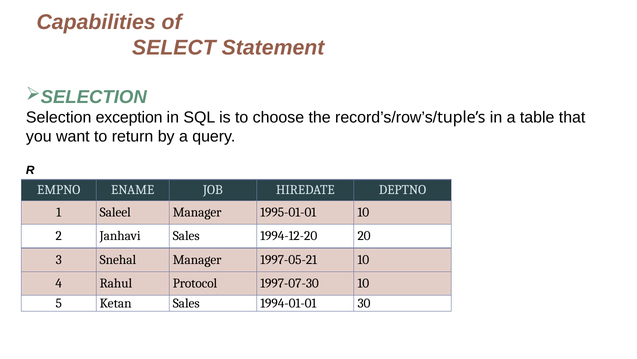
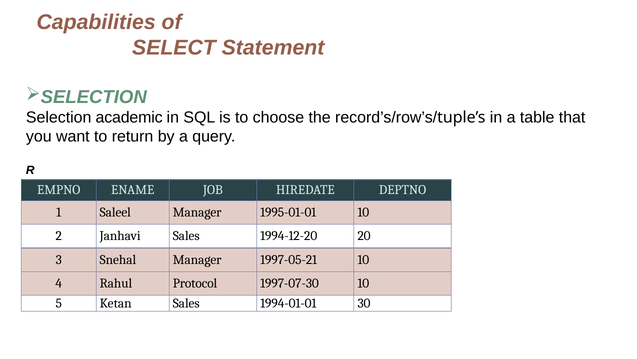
exception: exception -> academic
